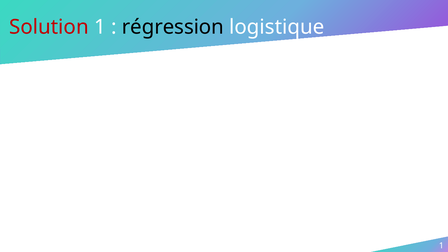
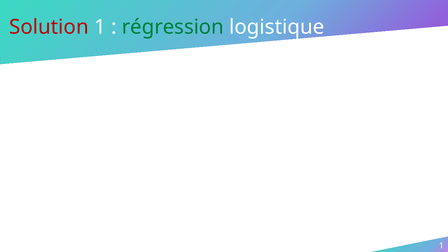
régression colour: black -> green
